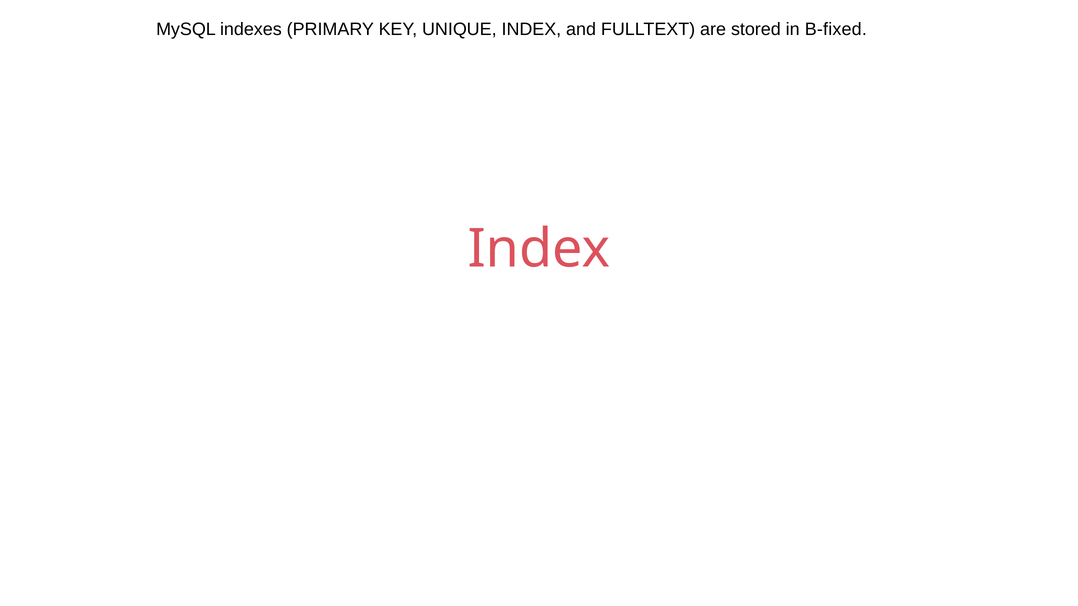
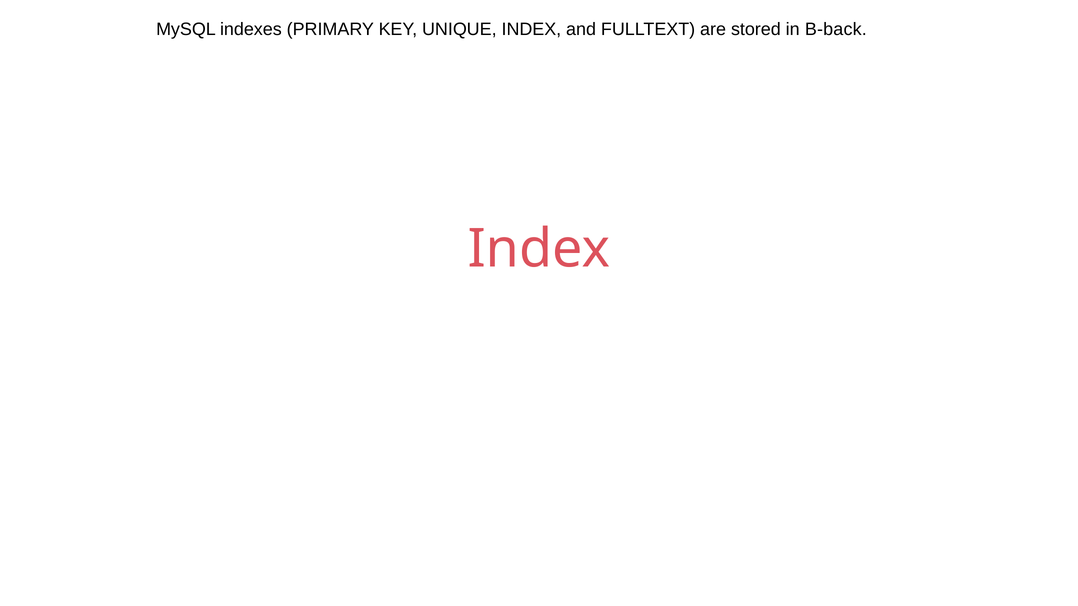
B-fixed: B-fixed -> B-back
